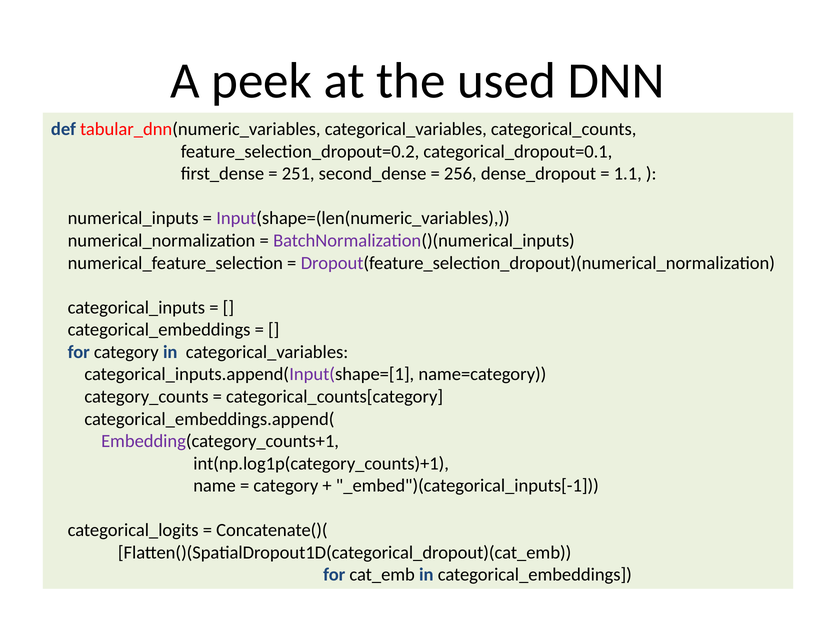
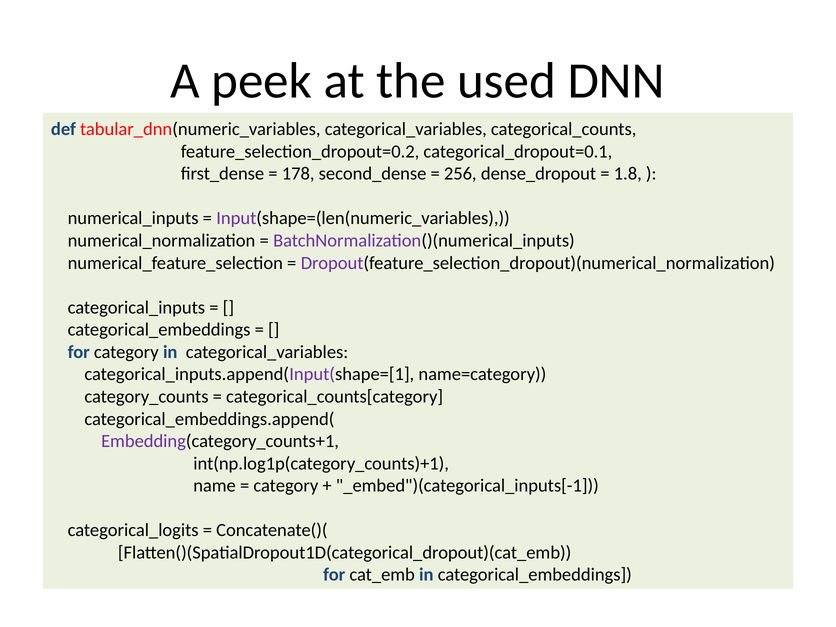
251: 251 -> 178
1.1: 1.1 -> 1.8
